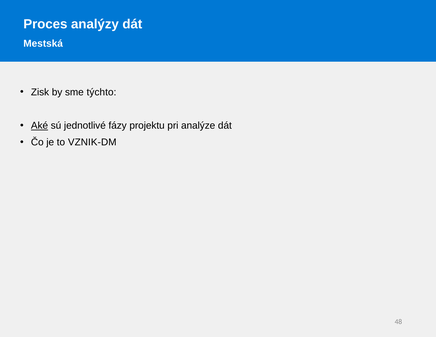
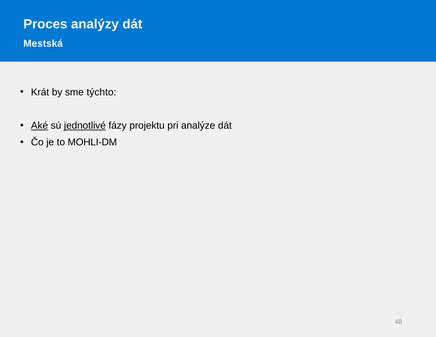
Zisk: Zisk -> Krát
jednotlivé underline: none -> present
VZNIK-DM: VZNIK-DM -> MOHLI-DM
